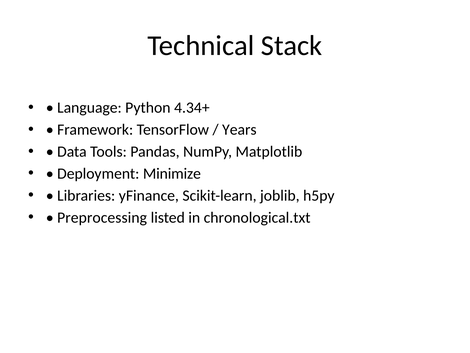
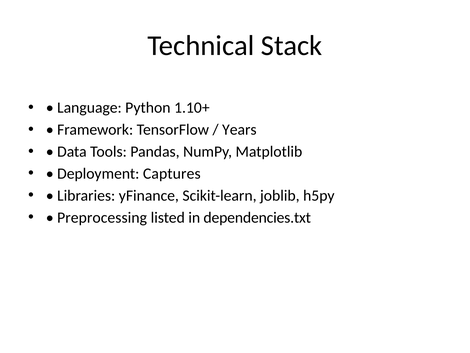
4.34+: 4.34+ -> 1.10+
Minimize: Minimize -> Captures
chronological.txt: chronological.txt -> dependencies.txt
